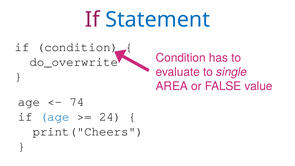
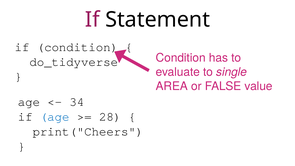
Statement colour: blue -> black
do_overwrite: do_overwrite -> do_tidyverse
74: 74 -> 34
24: 24 -> 28
